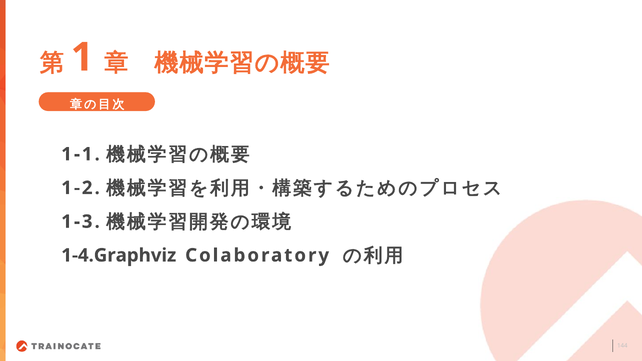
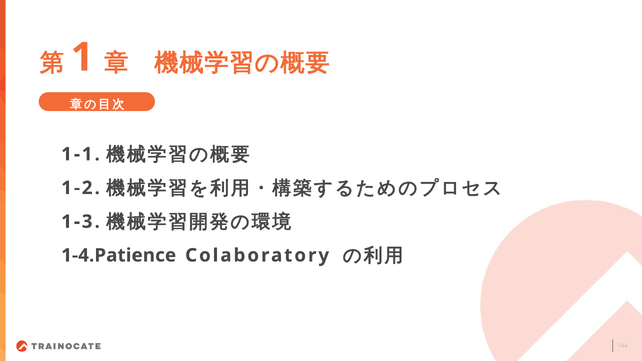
1-4.Graphviz: 1-4.Graphviz -> 1-4.Patience
